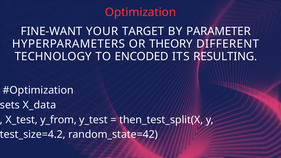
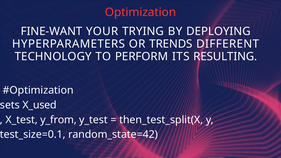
TARGET: TARGET -> TRYING
PARAMETER: PARAMETER -> DEPLOYING
THEORY: THEORY -> TRENDS
ENCODED: ENCODED -> PERFORM
X_data: X_data -> X_used
test_size=4.2: test_size=4.2 -> test_size=0.1
